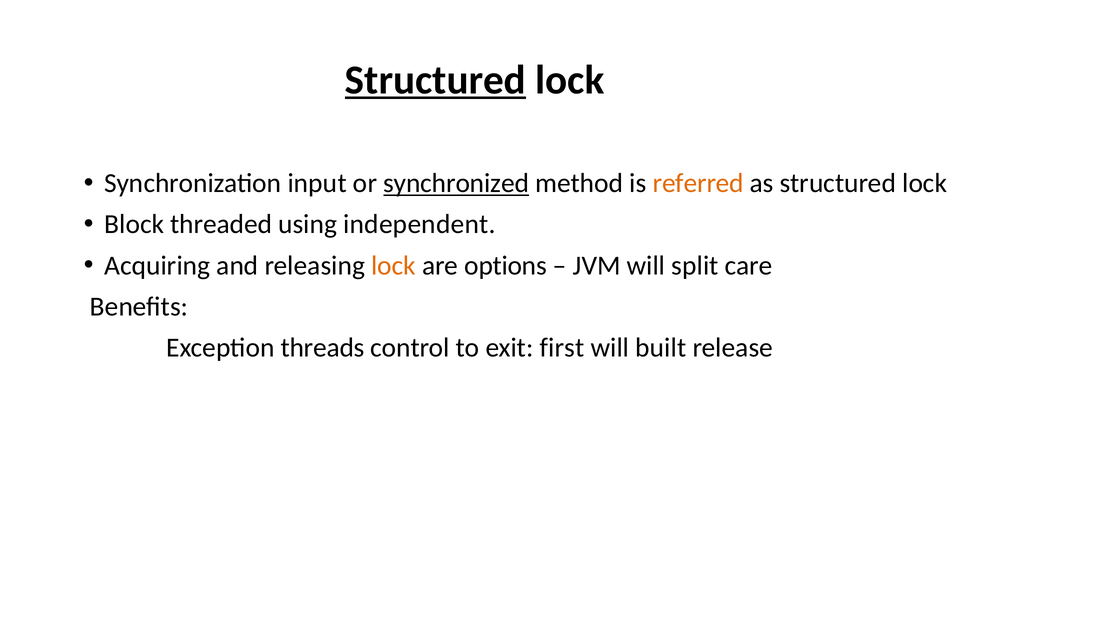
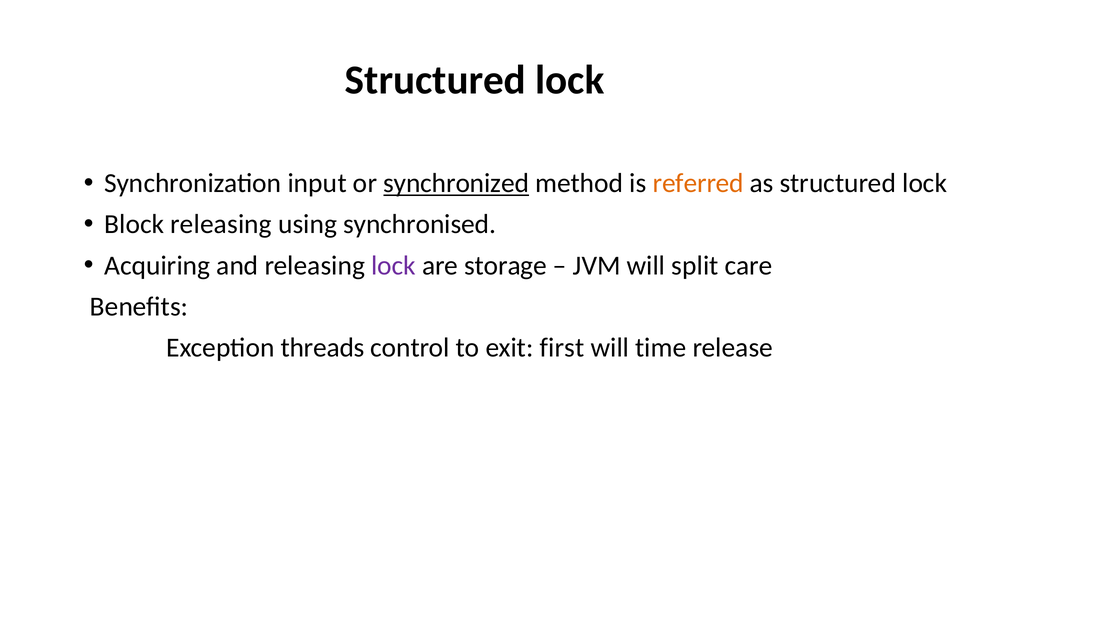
Structured at (435, 80) underline: present -> none
Block threaded: threaded -> releasing
independent: independent -> synchronised
lock at (393, 266) colour: orange -> purple
options: options -> storage
built: built -> time
